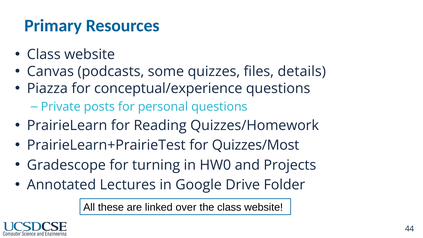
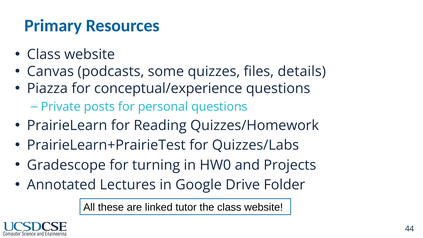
Quizzes/Most: Quizzes/Most -> Quizzes/Labs
over: over -> tutor
